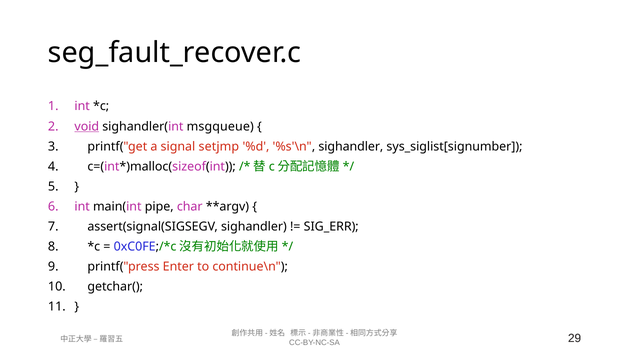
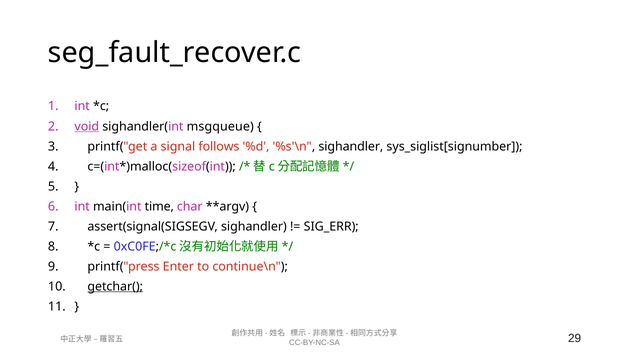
setjmp: setjmp -> follows
pipe: pipe -> time
getchar( underline: none -> present
